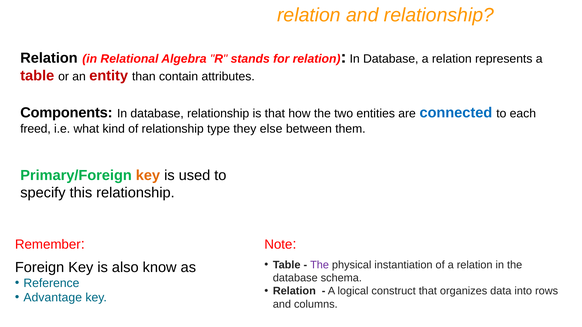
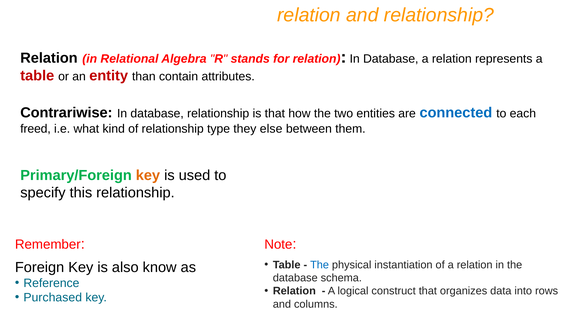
Components: Components -> Contrariwise
The at (320, 265) colour: purple -> blue
Advantage: Advantage -> Purchased
